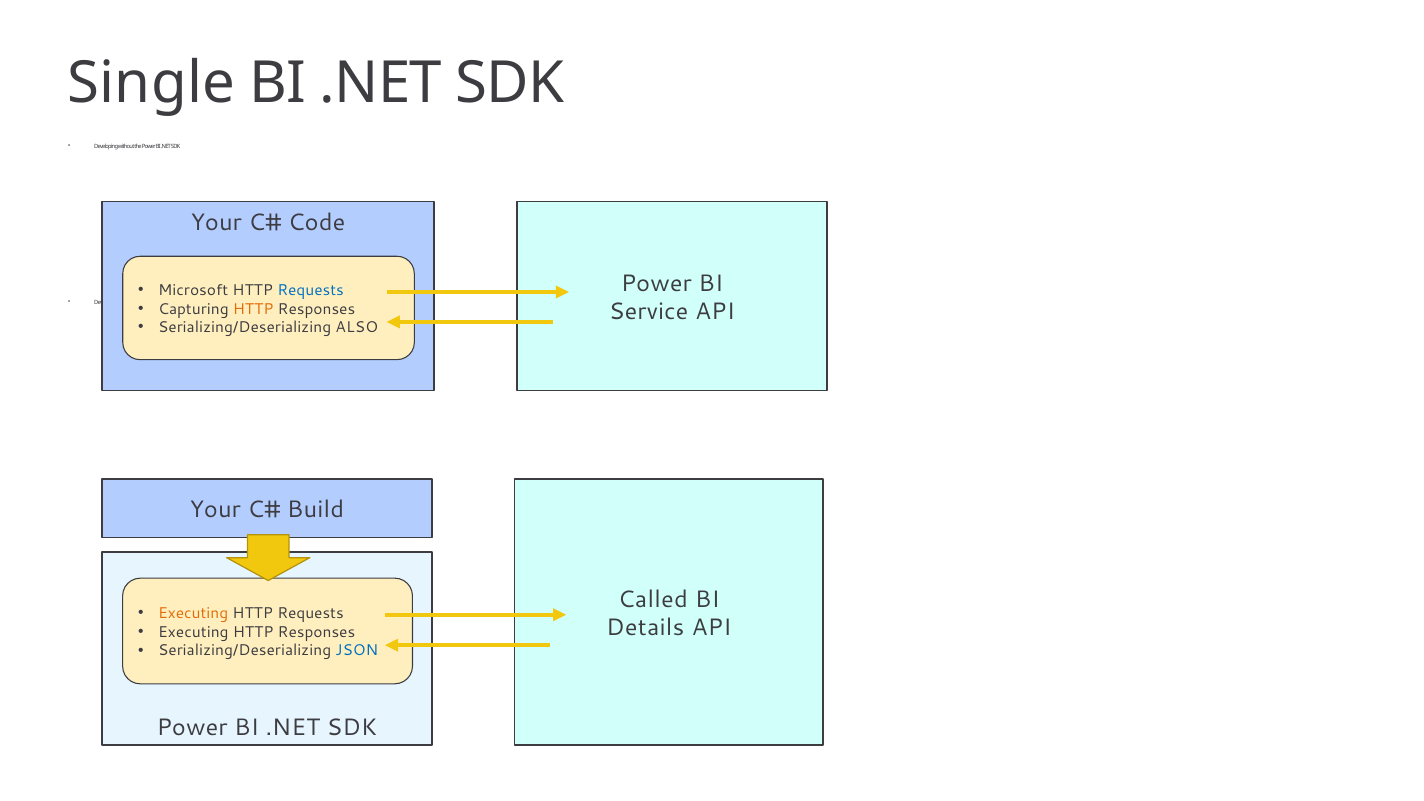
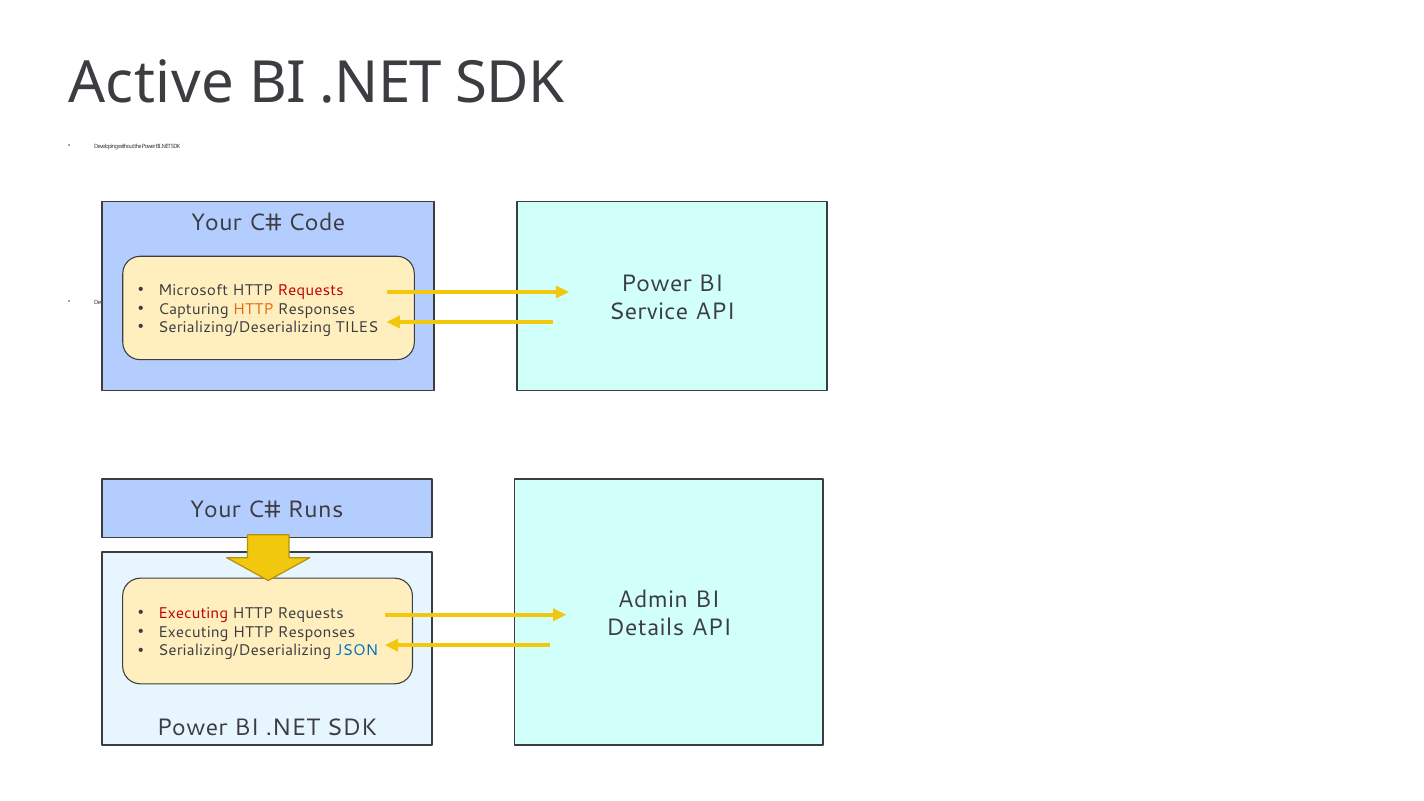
Single: Single -> Active
Requests at (311, 290) colour: blue -> red
ALSO: ALSO -> TILES
Build: Build -> Runs
Called: Called -> Admin
Executing at (193, 613) colour: orange -> red
